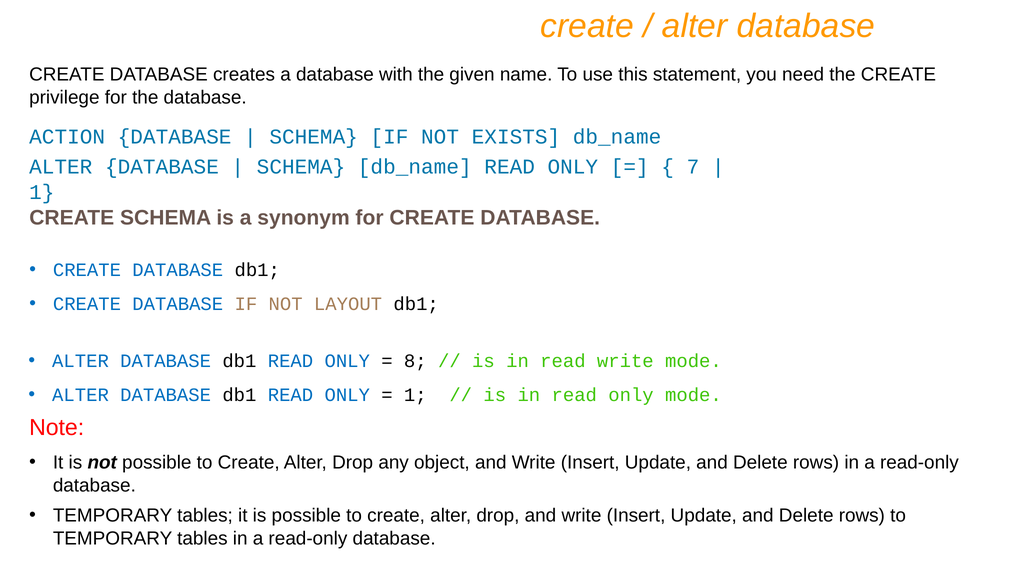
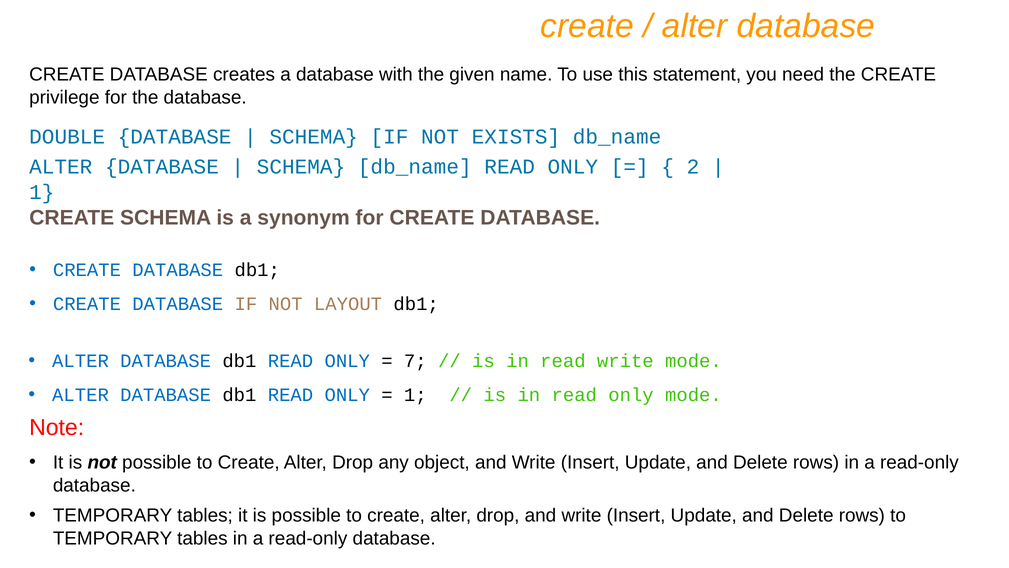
ACTION: ACTION -> DOUBLE
7: 7 -> 2
8: 8 -> 7
